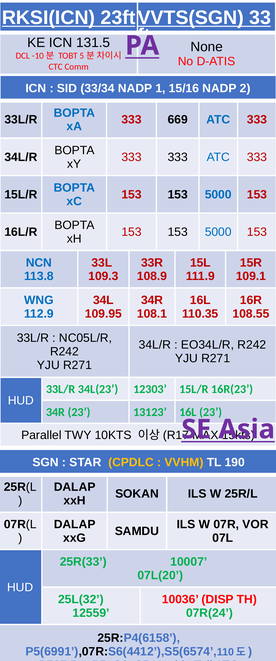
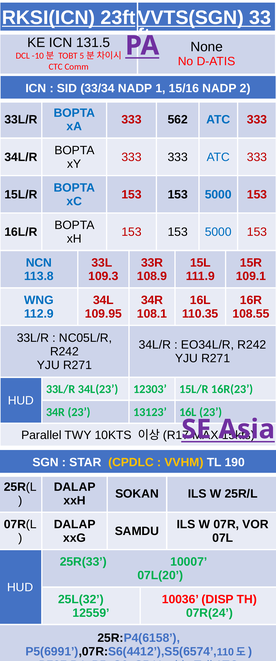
669: 669 -> 562
